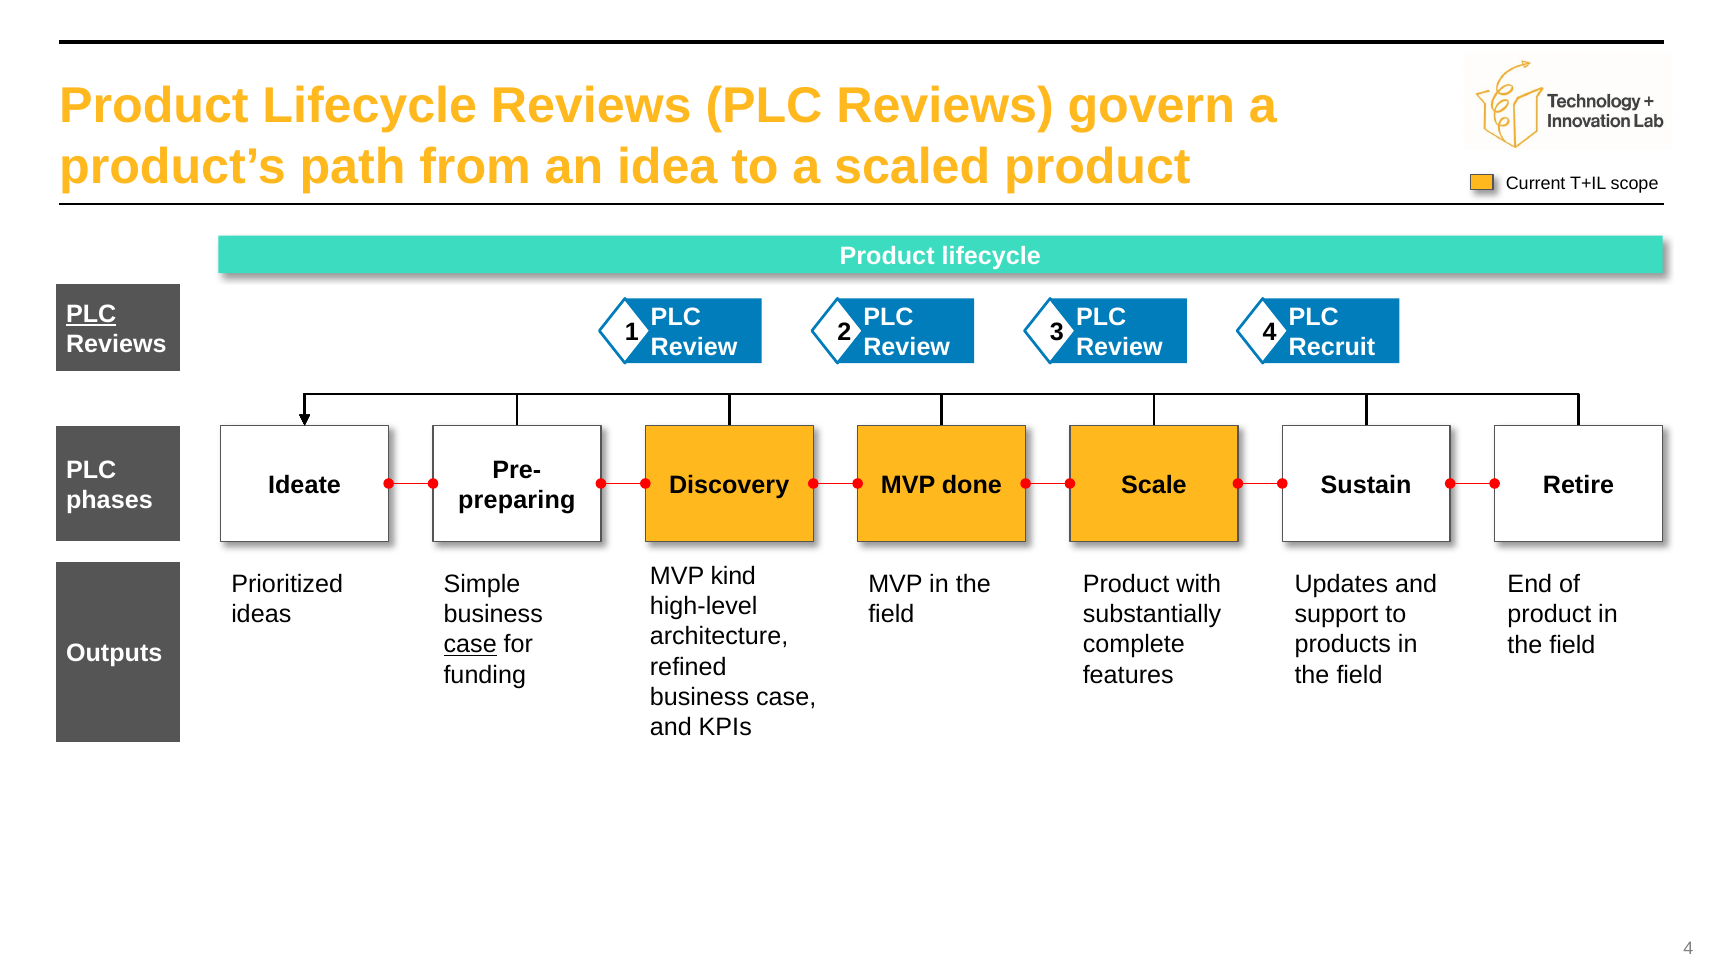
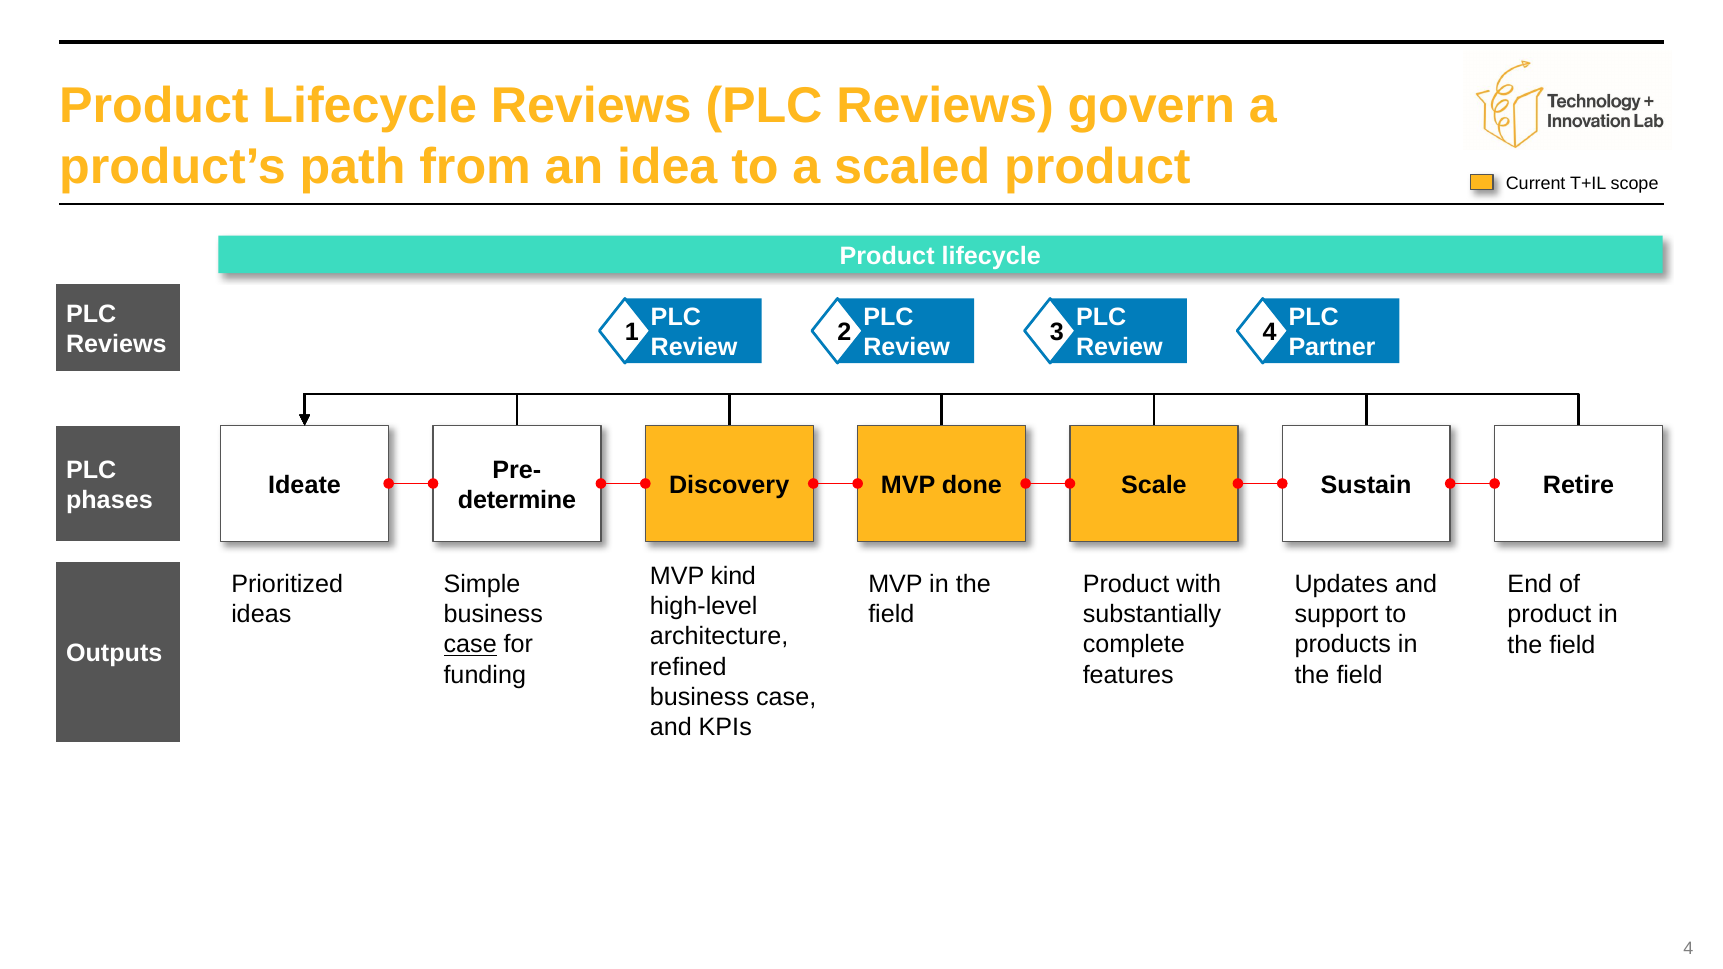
PLC at (91, 314) underline: present -> none
Recruit: Recruit -> Partner
preparing: preparing -> determine
